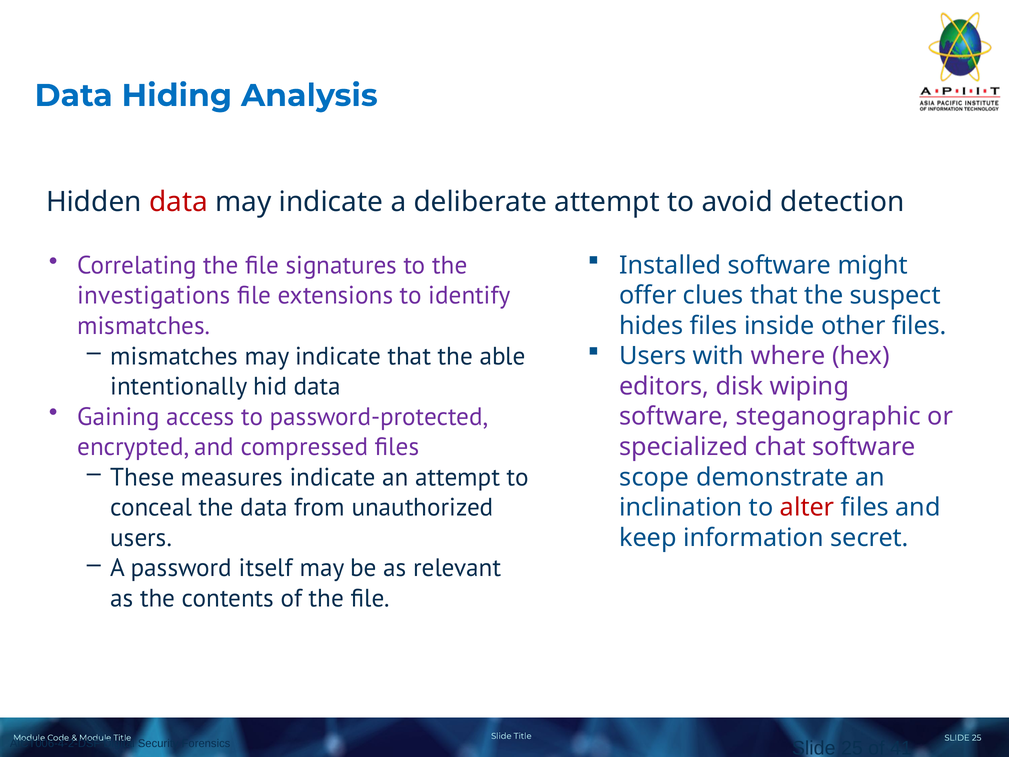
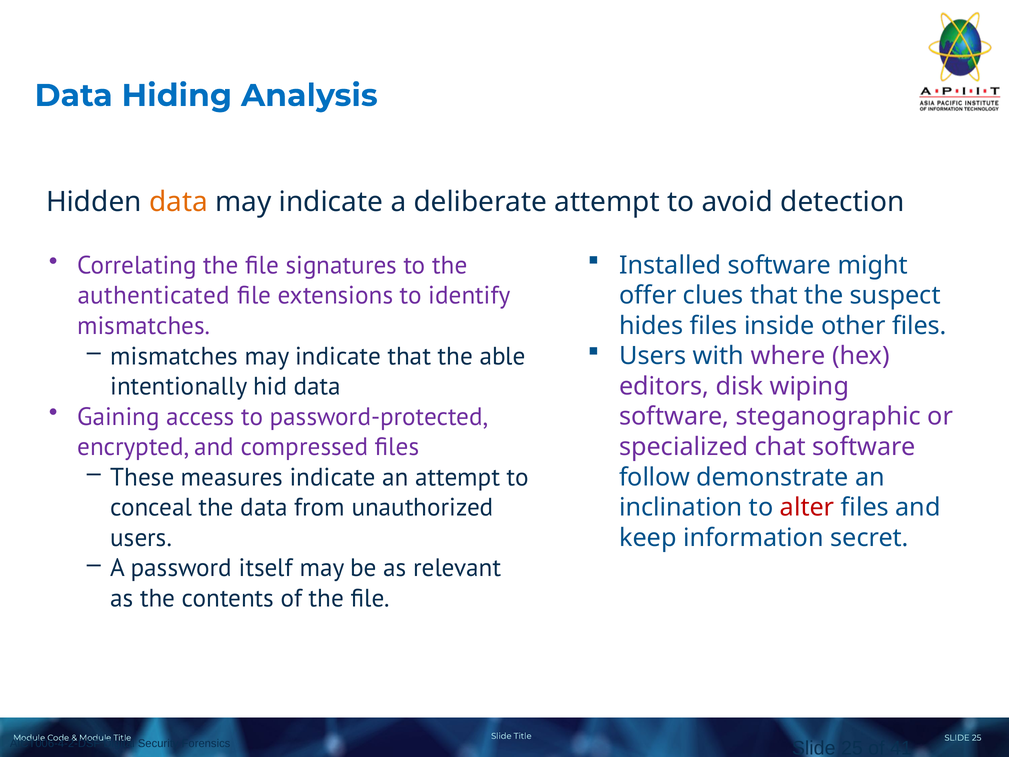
data at (179, 202) colour: red -> orange
investigations: investigations -> authenticated
scope: scope -> follow
